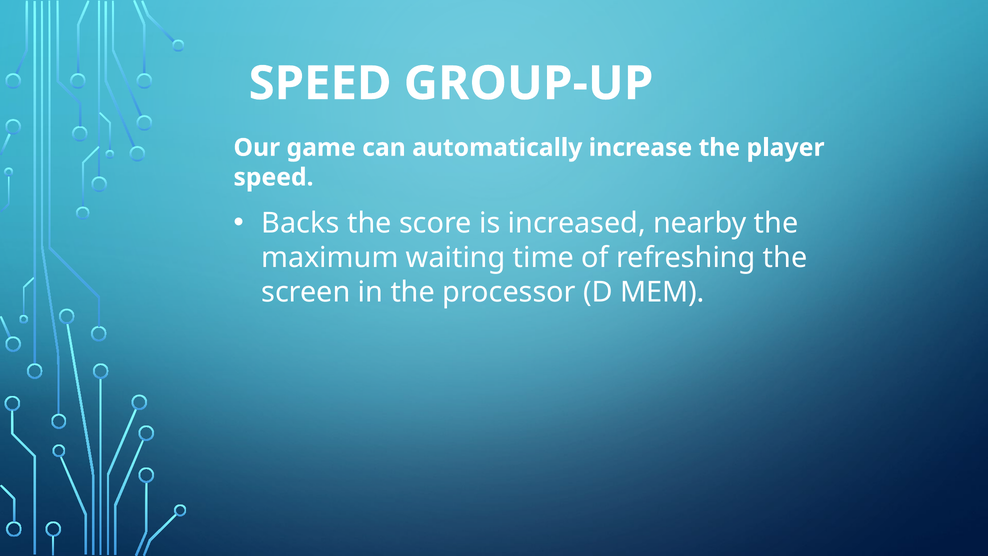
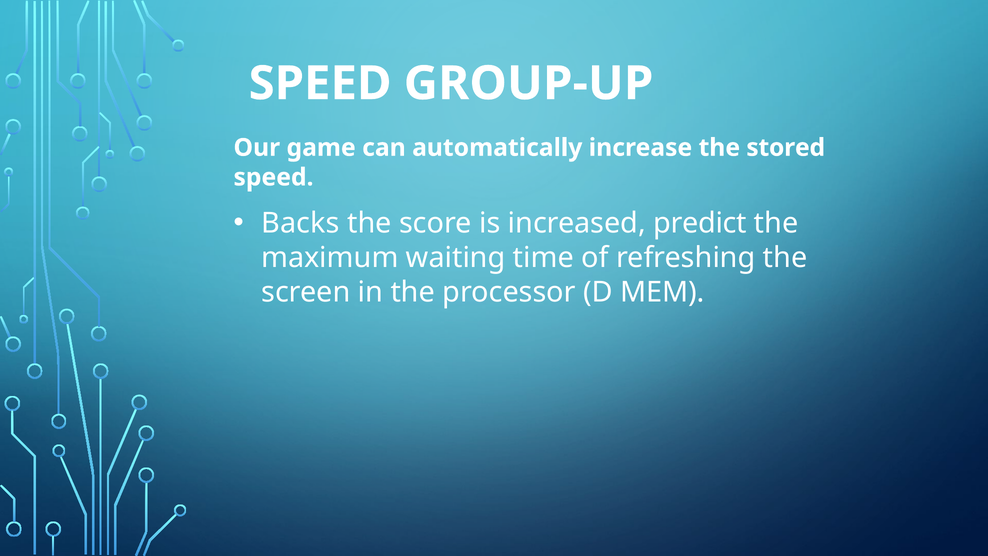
player: player -> stored
nearby: nearby -> predict
